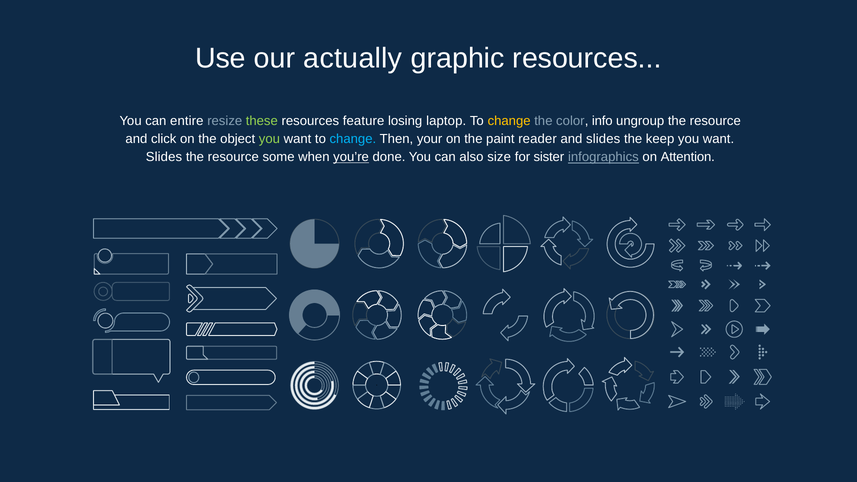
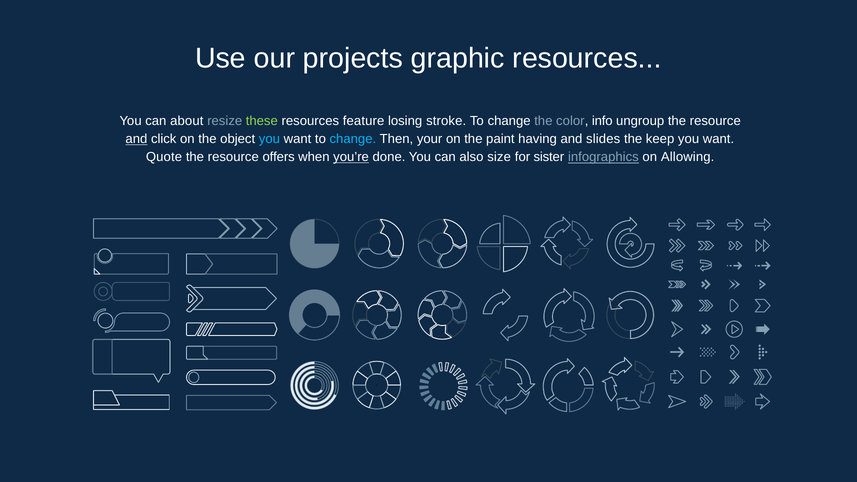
actually: actually -> projects
entire: entire -> about
laptop: laptop -> stroke
change at (509, 121) colour: yellow -> white
and at (136, 139) underline: none -> present
you at (269, 139) colour: light green -> light blue
reader: reader -> having
Slides at (164, 157): Slides -> Quote
some: some -> offers
Attention: Attention -> Allowing
